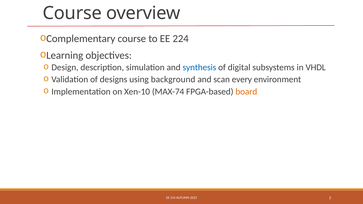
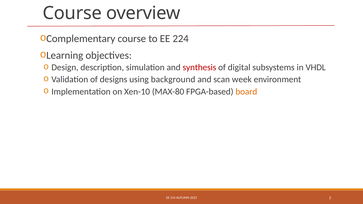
synthesis colour: blue -> red
every: every -> week
MAX-74: MAX-74 -> MAX-80
